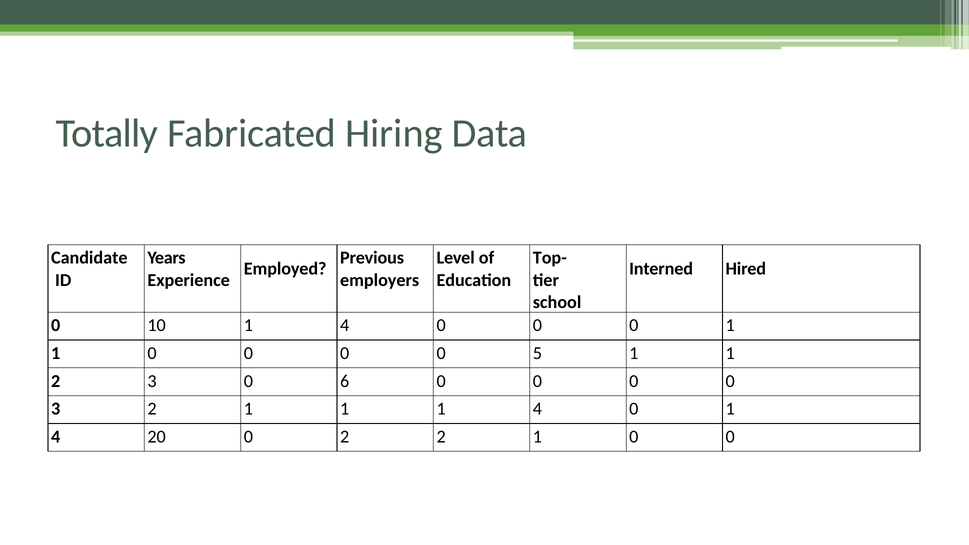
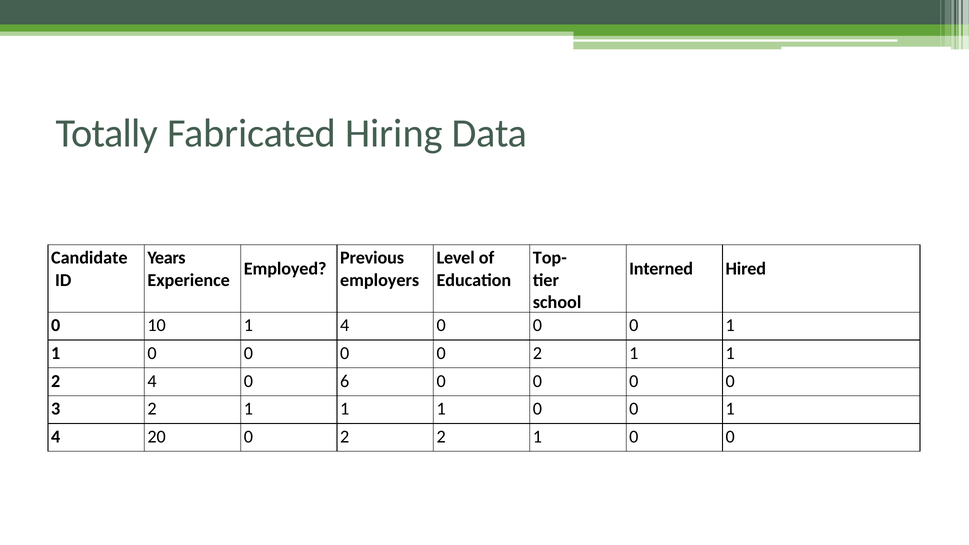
0 0 5: 5 -> 2
2 3: 3 -> 4
1 1 1 4: 4 -> 0
